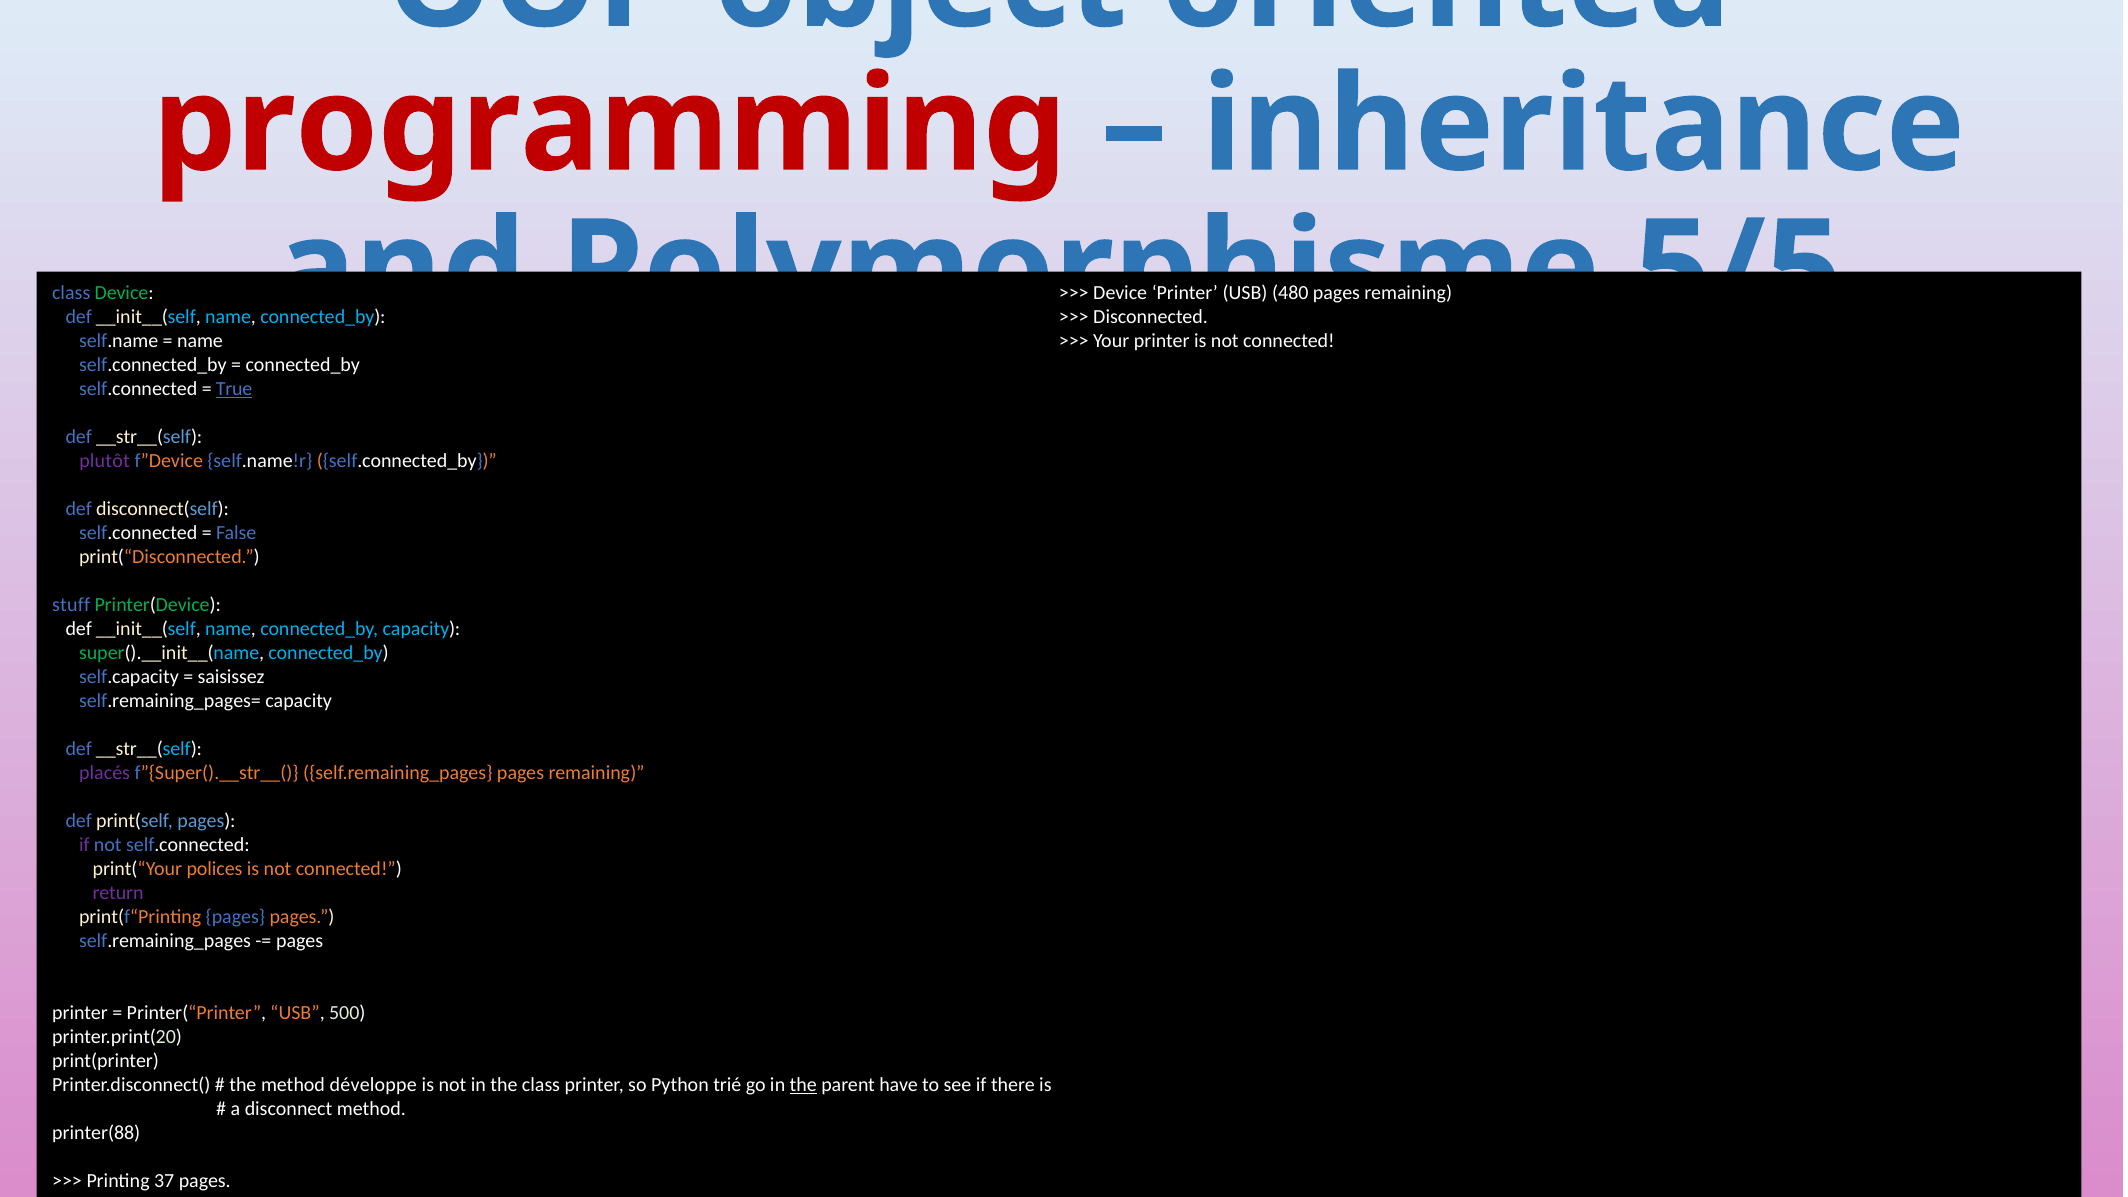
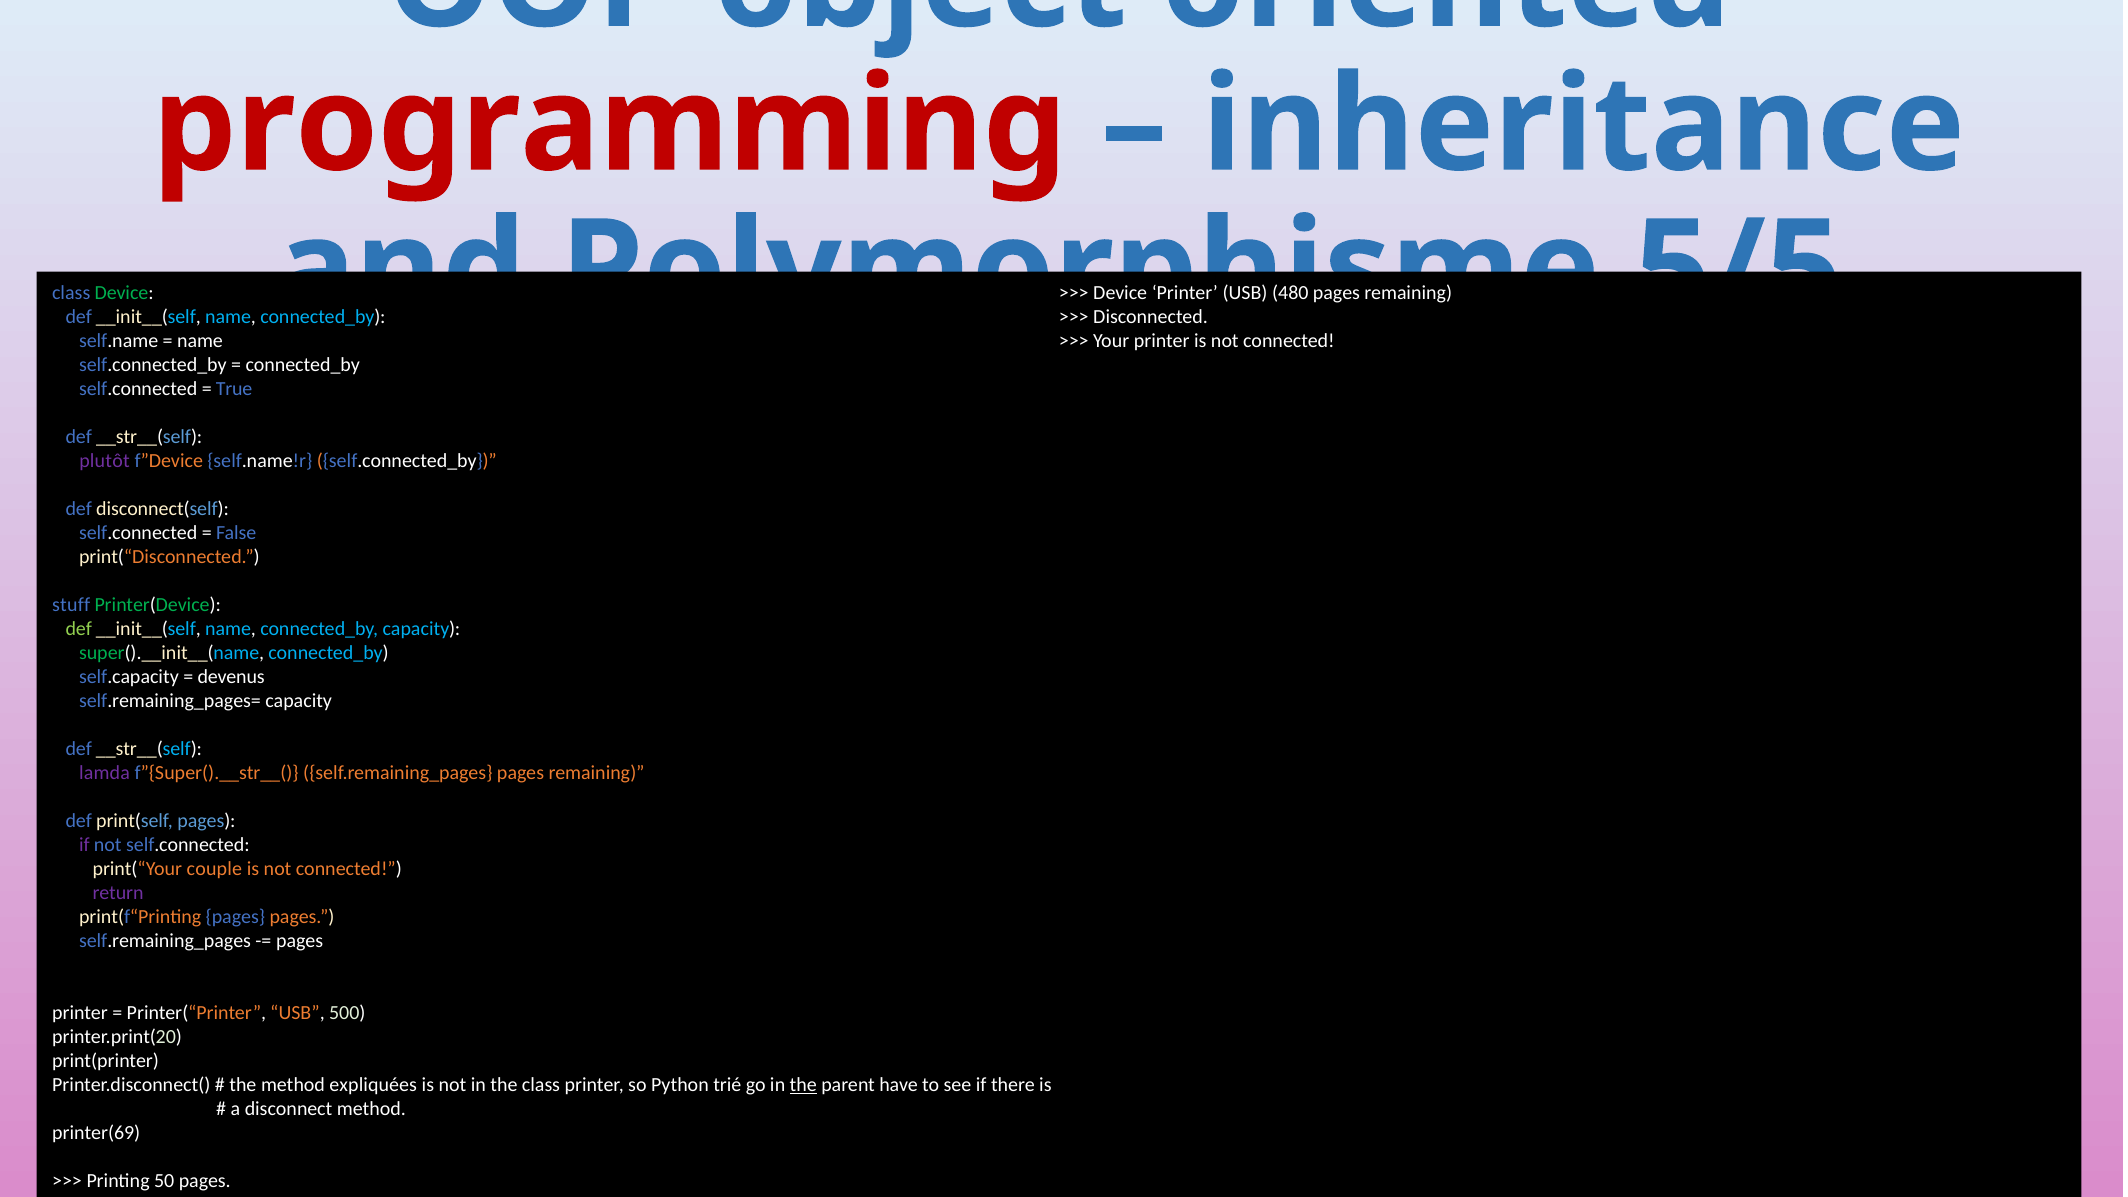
True underline: present -> none
def at (79, 629) colour: white -> light green
saisissez: saisissez -> devenus
placés: placés -> lamda
polices: polices -> couple
développe: développe -> expliquées
printer(88: printer(88 -> printer(69
37: 37 -> 50
